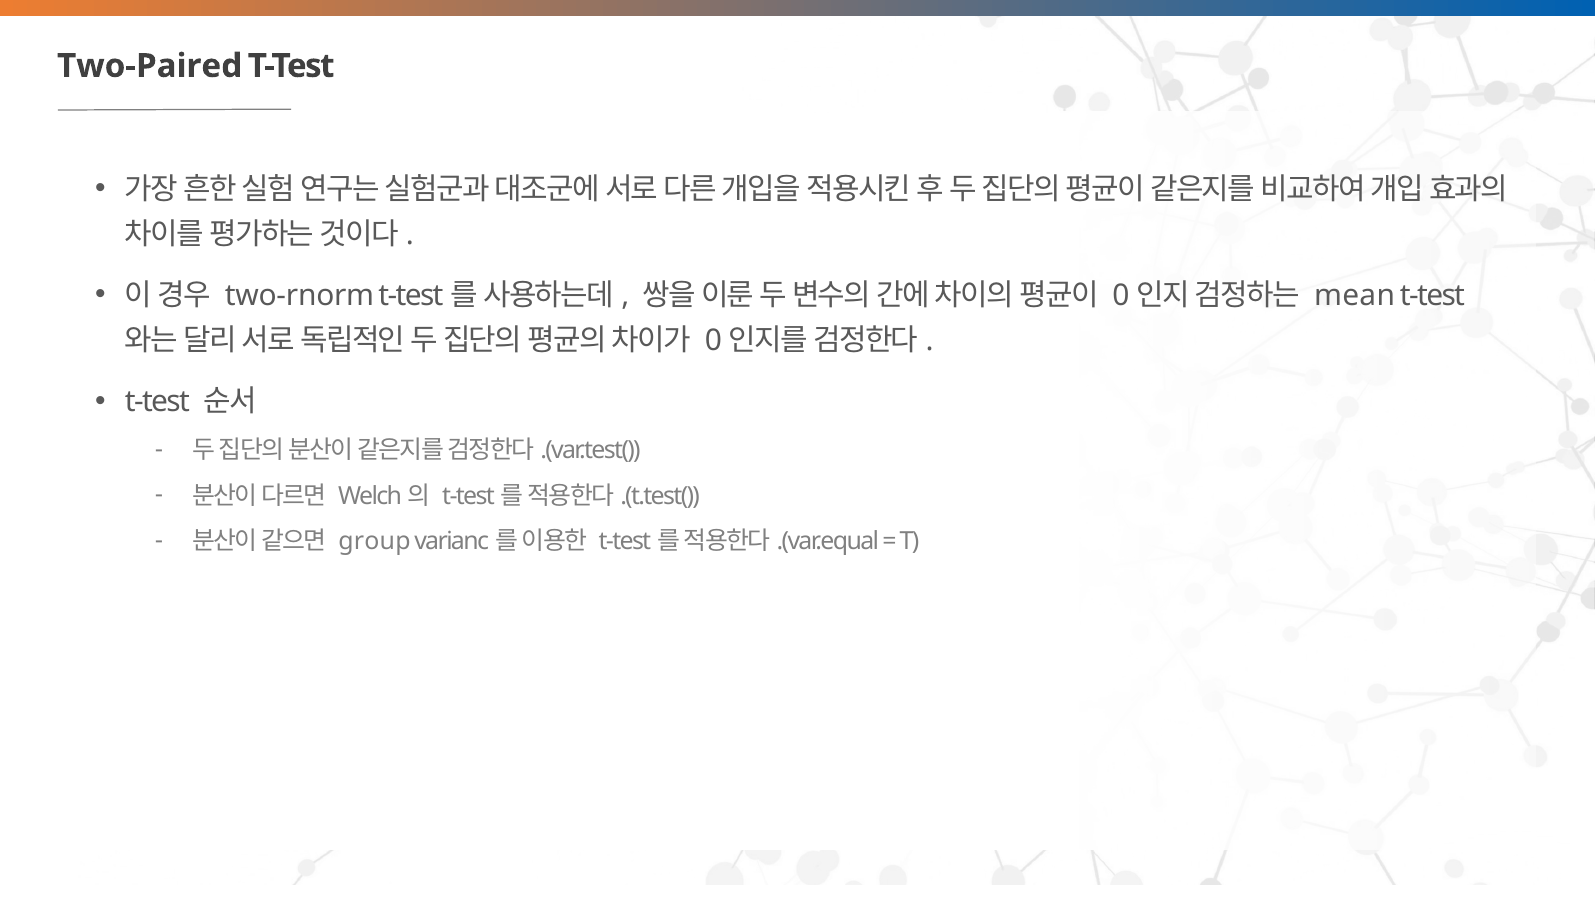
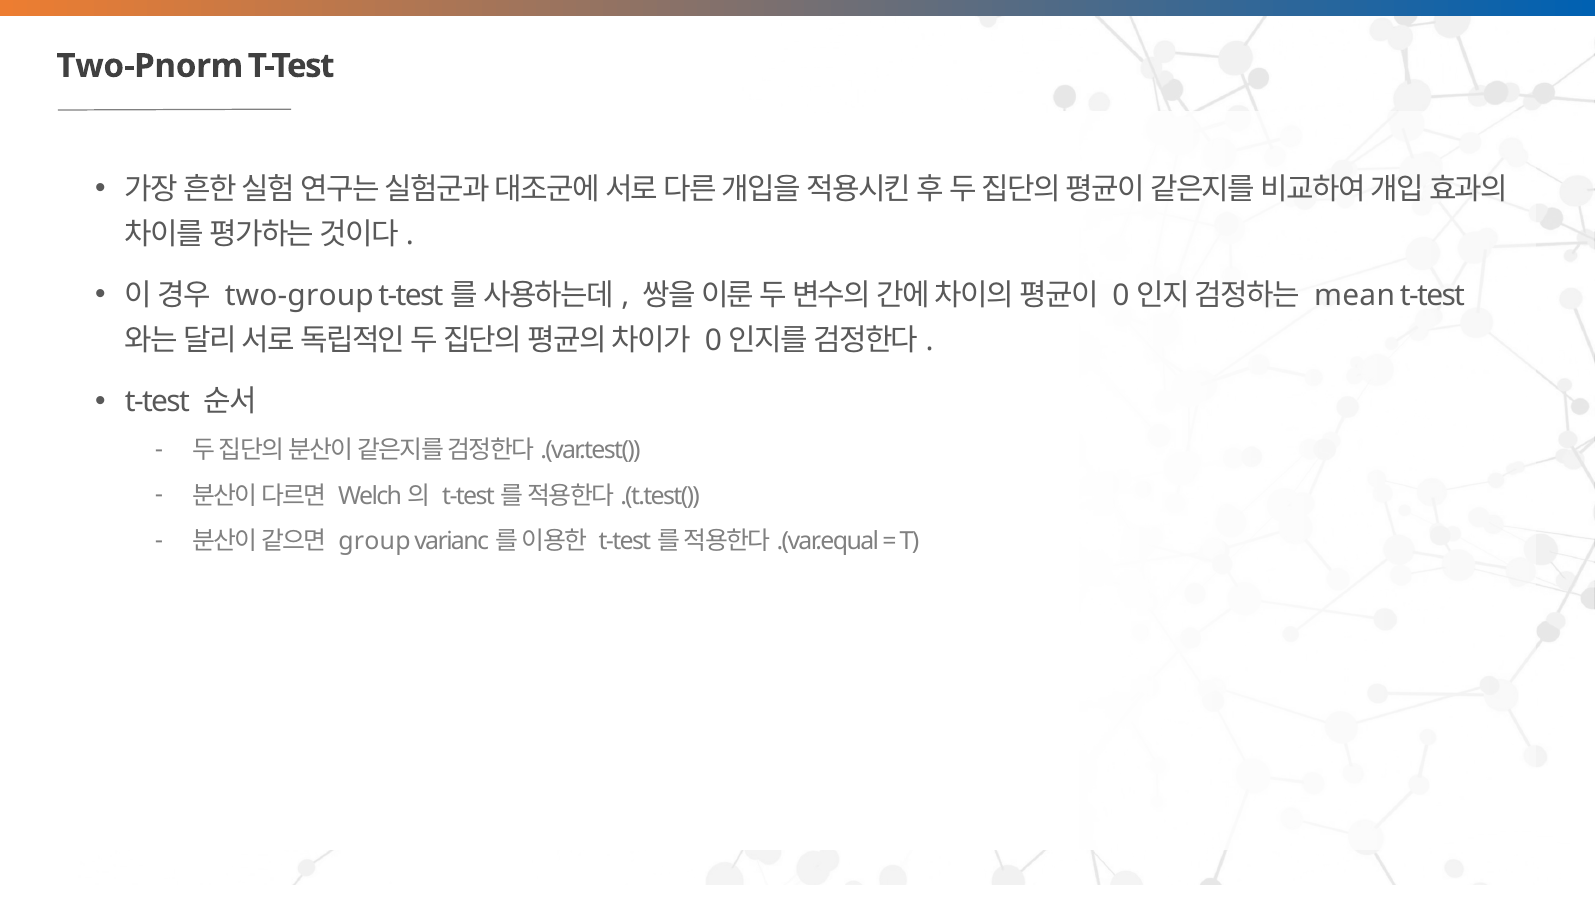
Two-Paired: Two-Paired -> Two-Pnorm
two-rnorm: two-rnorm -> two-group
